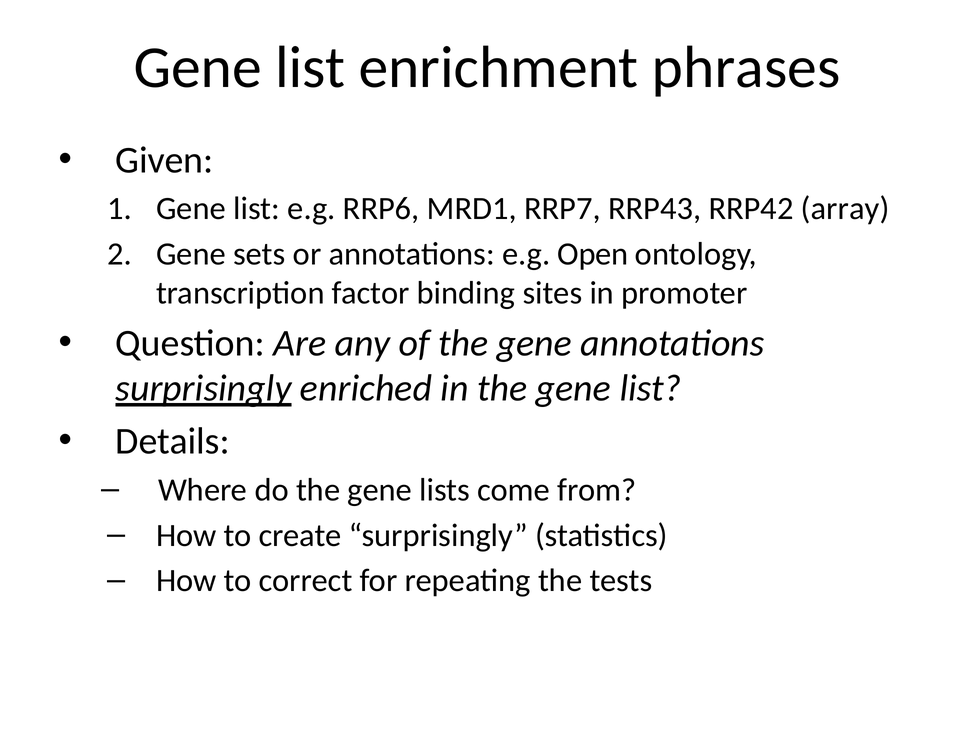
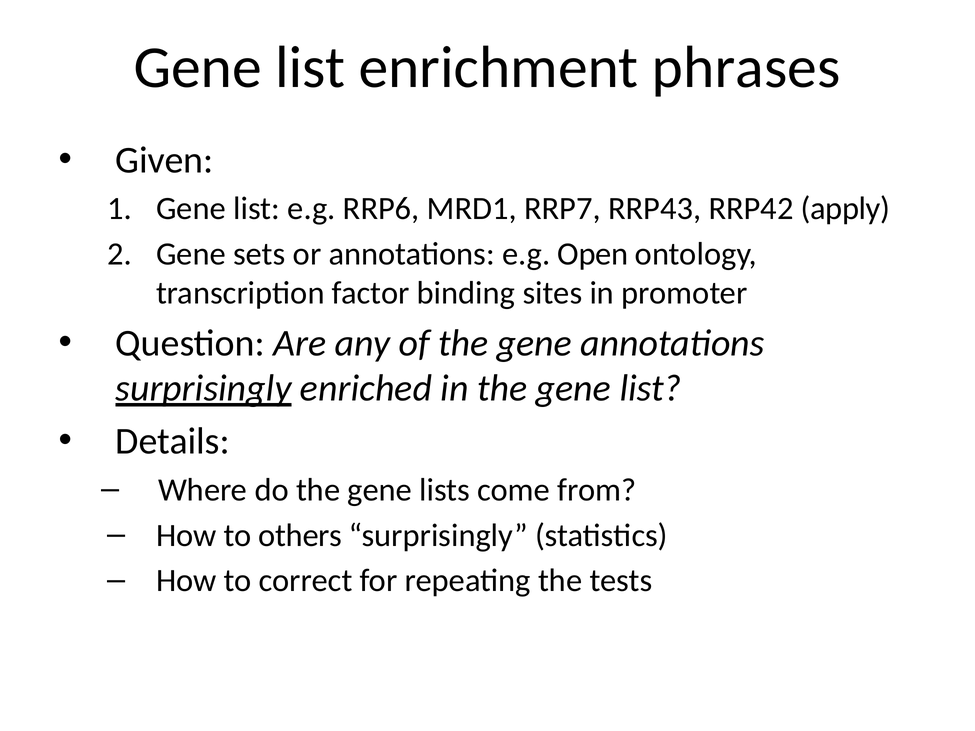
array: array -> apply
create: create -> others
